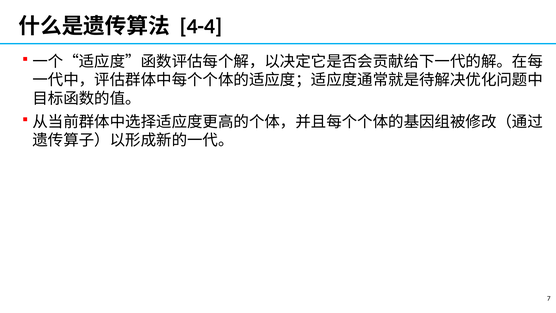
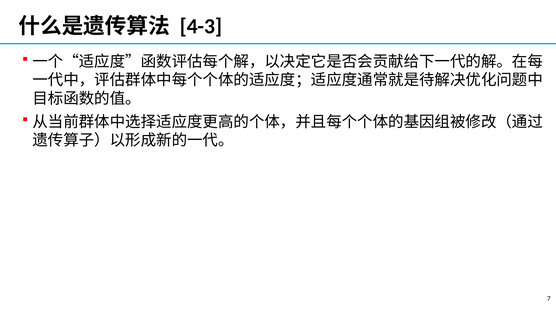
4-4: 4-4 -> 4-3
